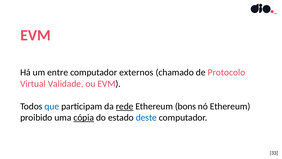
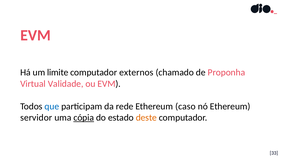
entre: entre -> limite
Protocolo: Protocolo -> Proponha
rede underline: present -> none
bons: bons -> caso
proibido: proibido -> servidor
deste colour: blue -> orange
